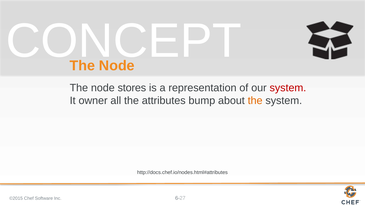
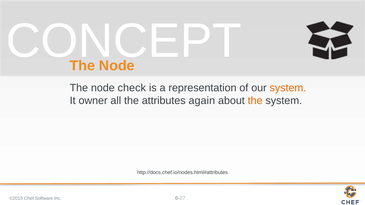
stores: stores -> check
system at (288, 88) colour: red -> orange
bump: bump -> again
